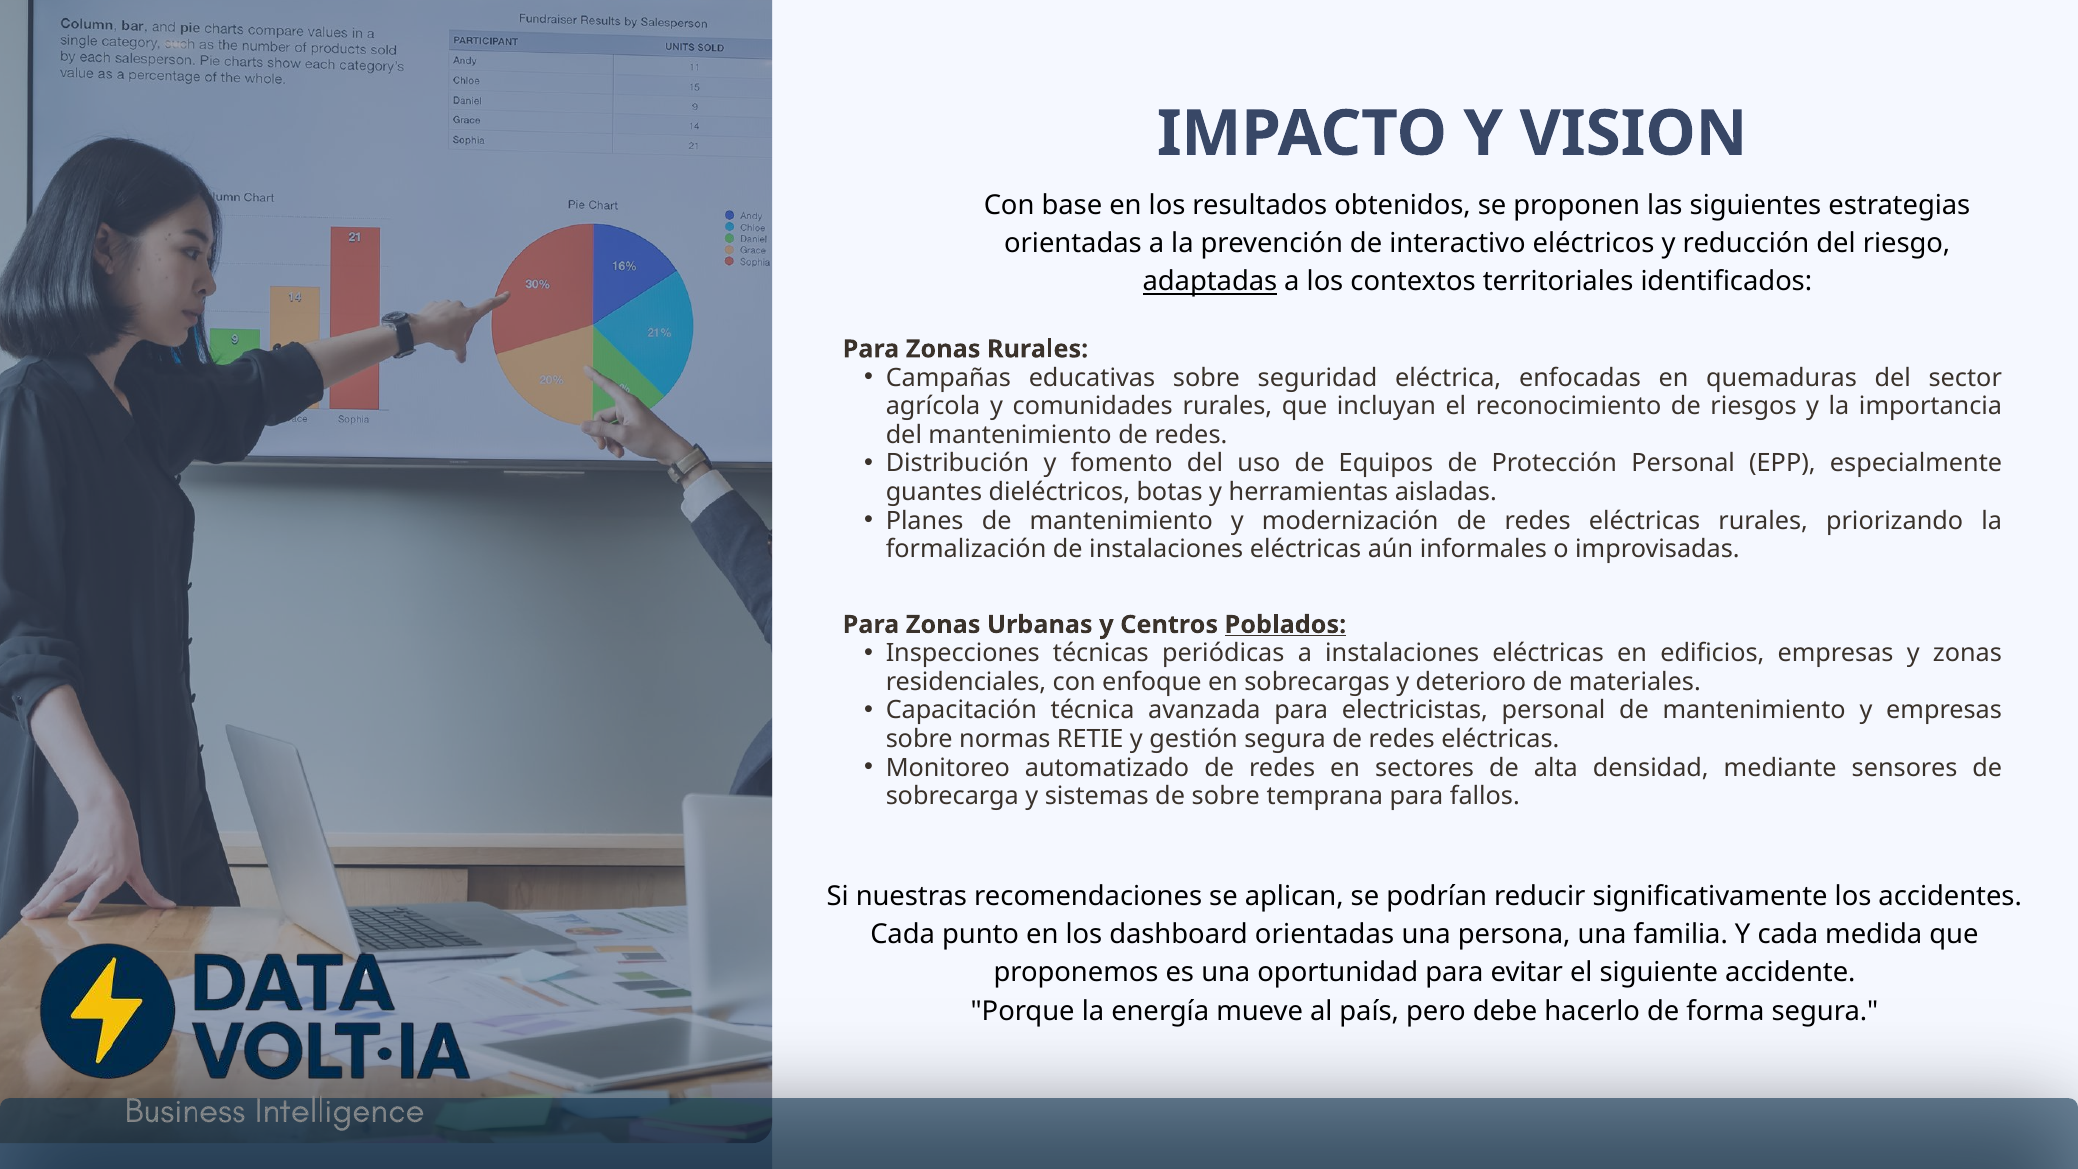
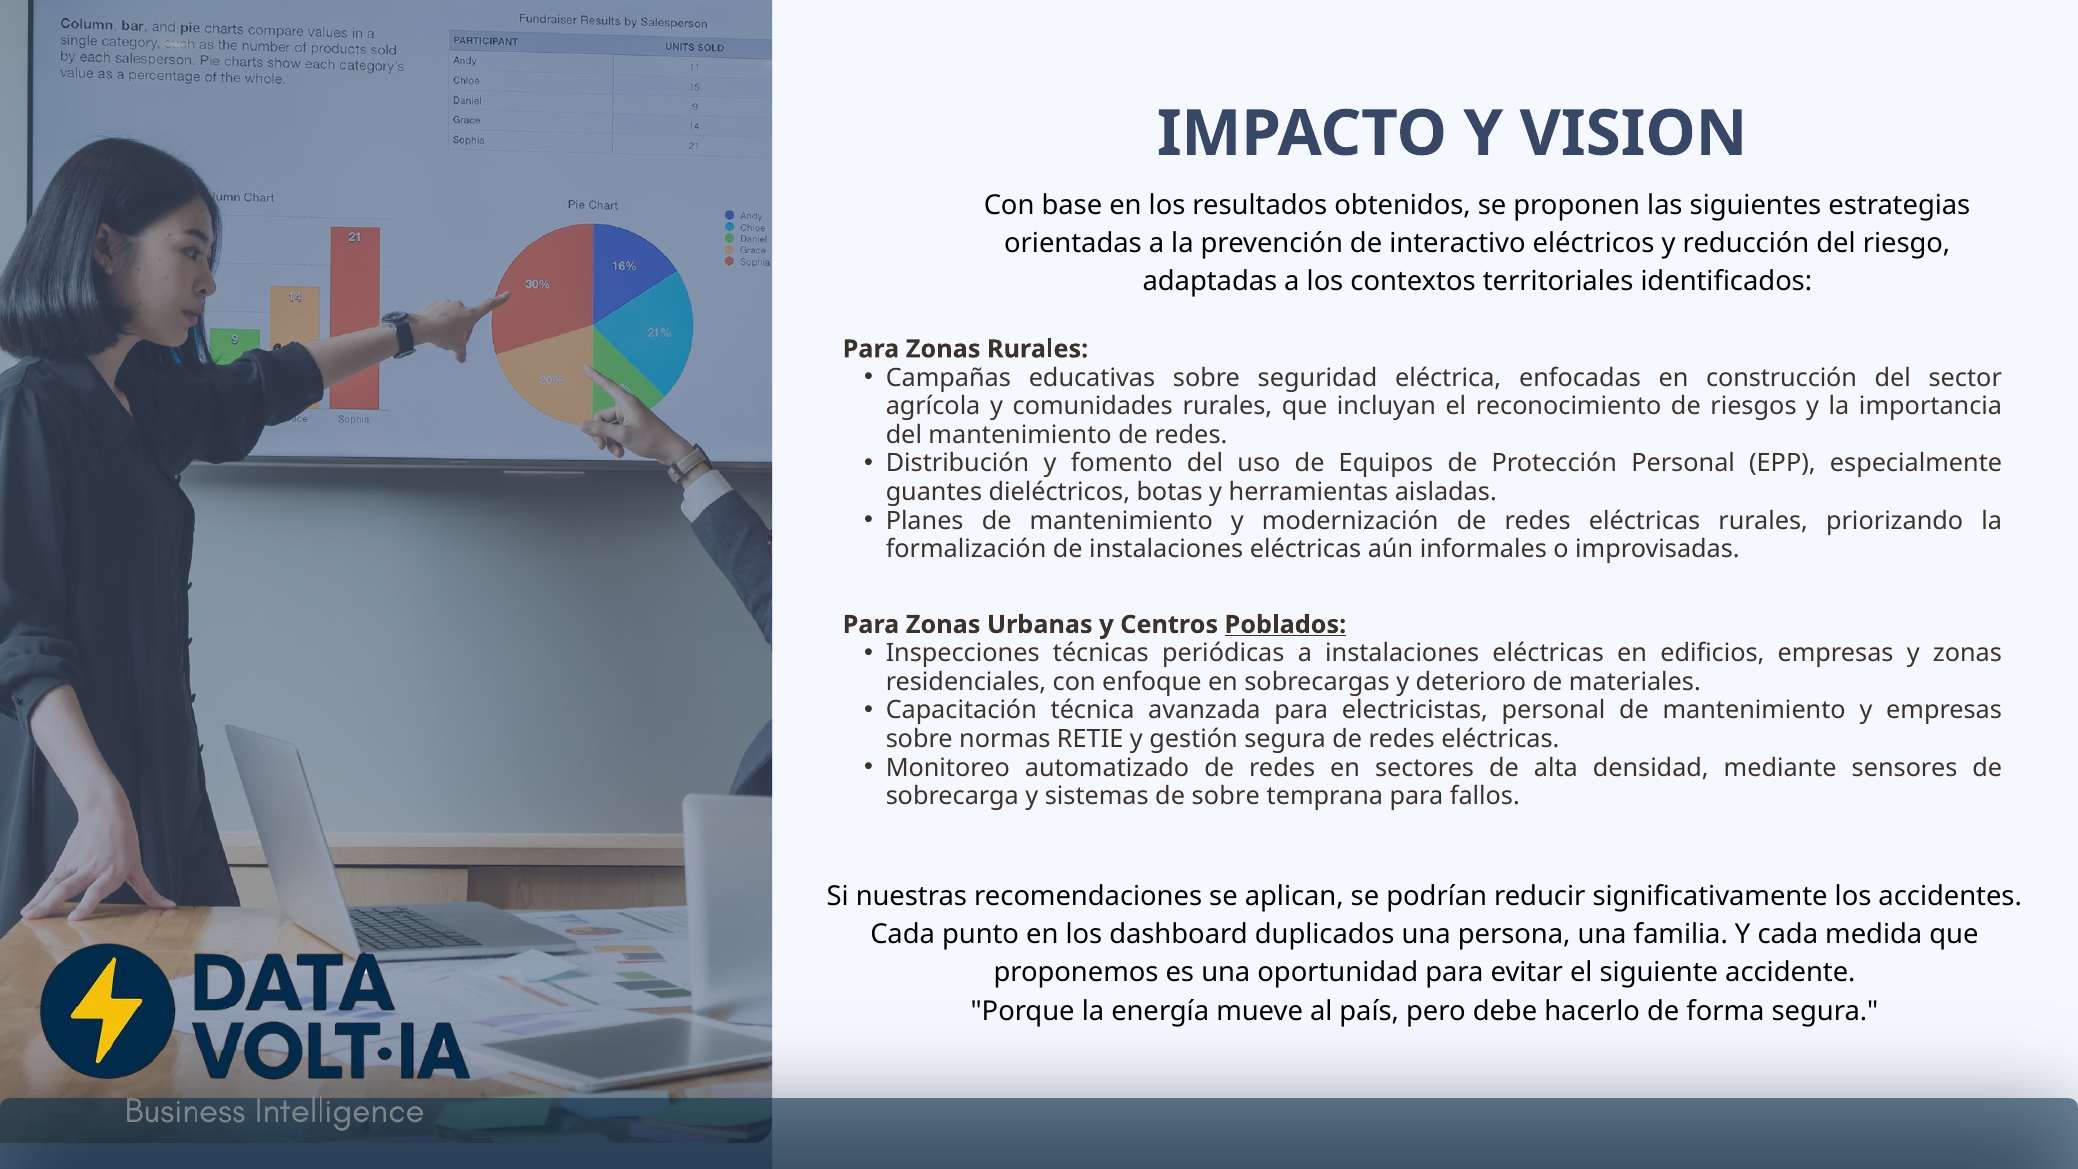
adaptadas underline: present -> none
quemaduras: quemaduras -> construcción
dashboard orientadas: orientadas -> duplicados
